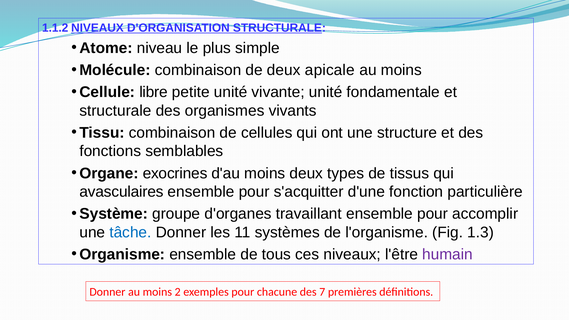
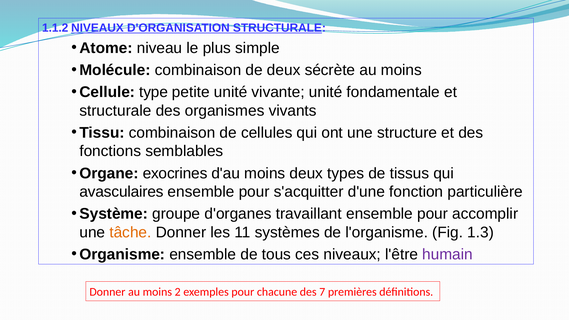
apicale: apicale -> sécrète
libre: libre -> type
tâche colour: blue -> orange
